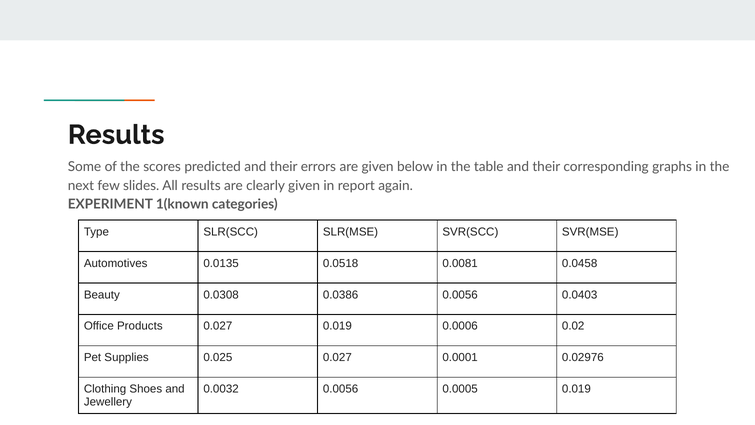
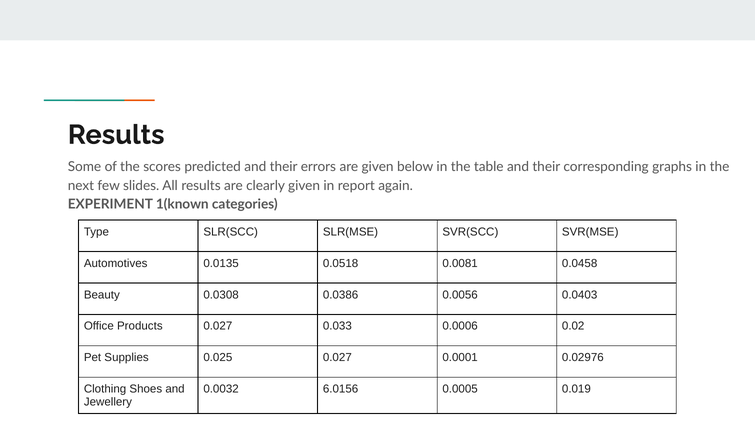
0.027 0.019: 0.019 -> 0.033
0.0032 0.0056: 0.0056 -> 6.0156
